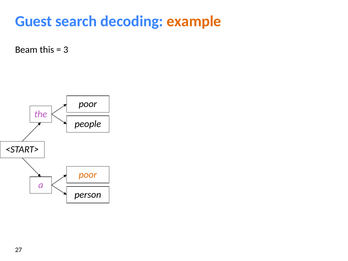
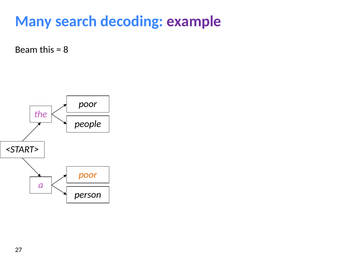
Guest: Guest -> Many
example colour: orange -> purple
3: 3 -> 8
